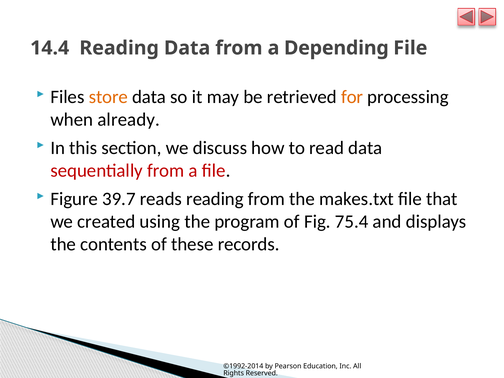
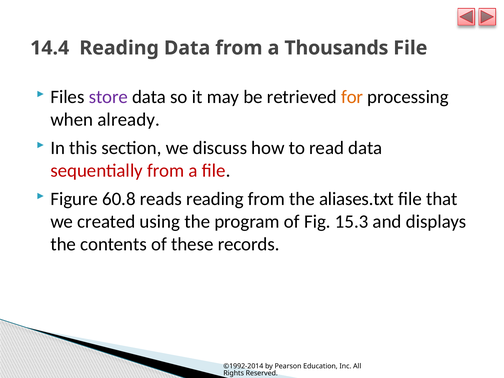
Depending: Depending -> Thousands
store colour: orange -> purple
39.7: 39.7 -> 60.8
makes.txt: makes.txt -> aliases.txt
75.4: 75.4 -> 15.3
